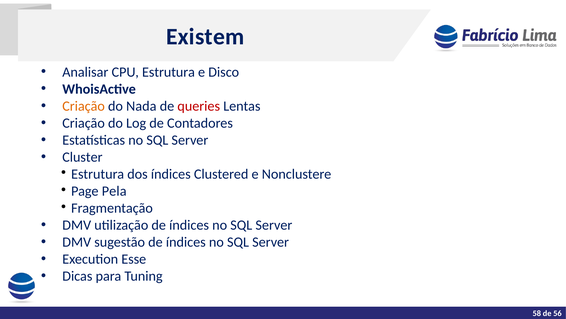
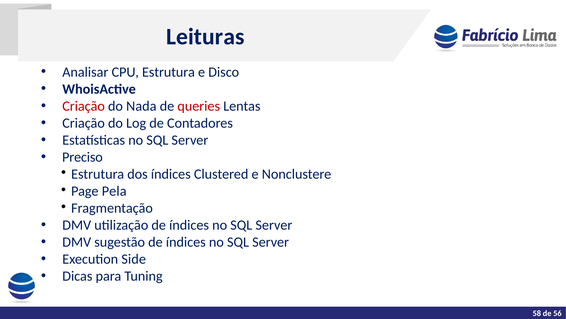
Existem: Existem -> Leituras
Criação at (84, 106) colour: orange -> red
Cluster: Cluster -> Preciso
Esse: Esse -> Side
